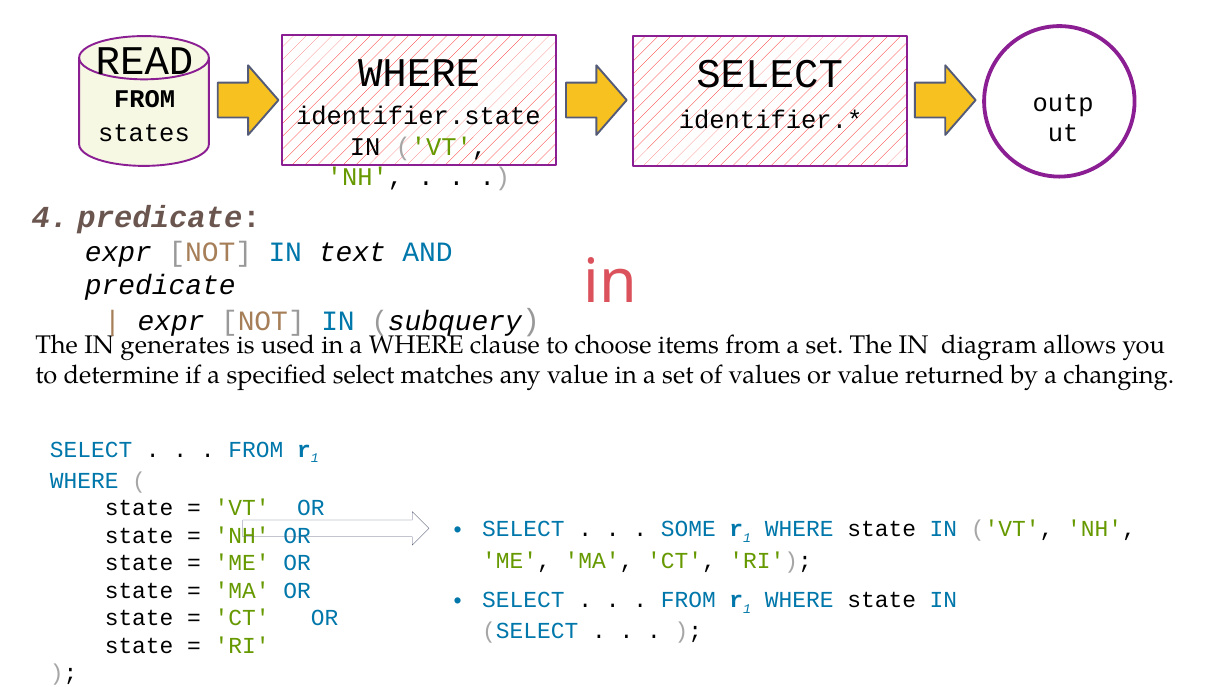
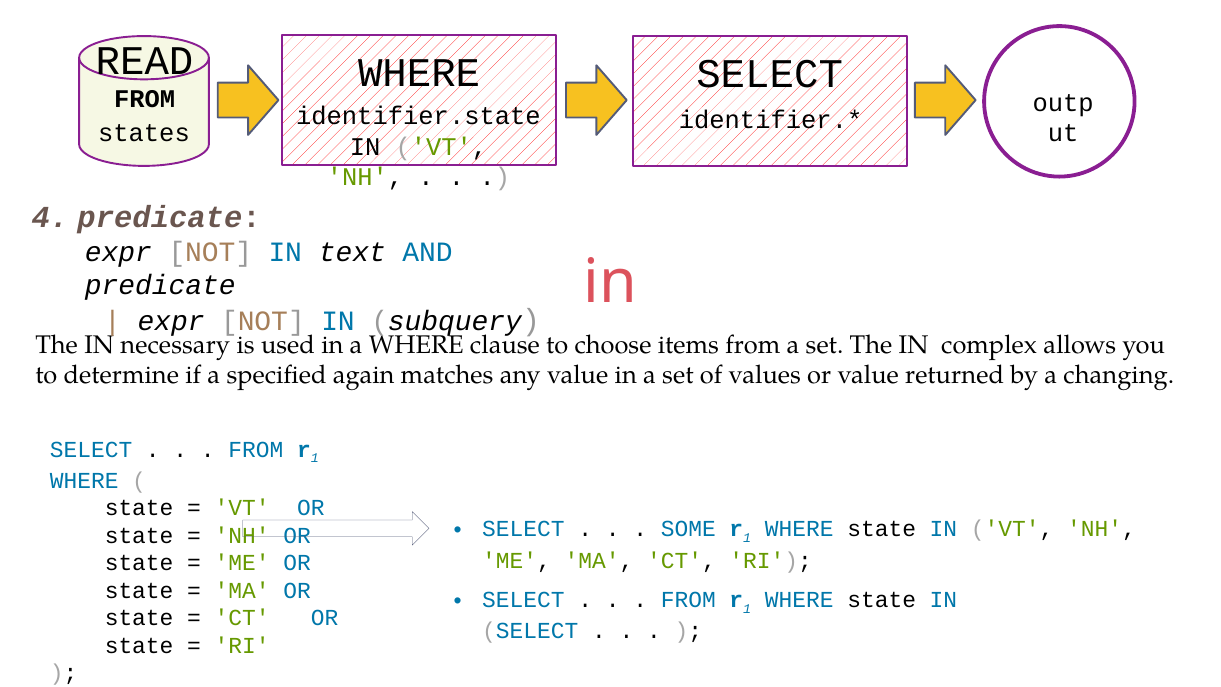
generates: generates -> necessary
diagram: diagram -> complex
specified select: select -> again
